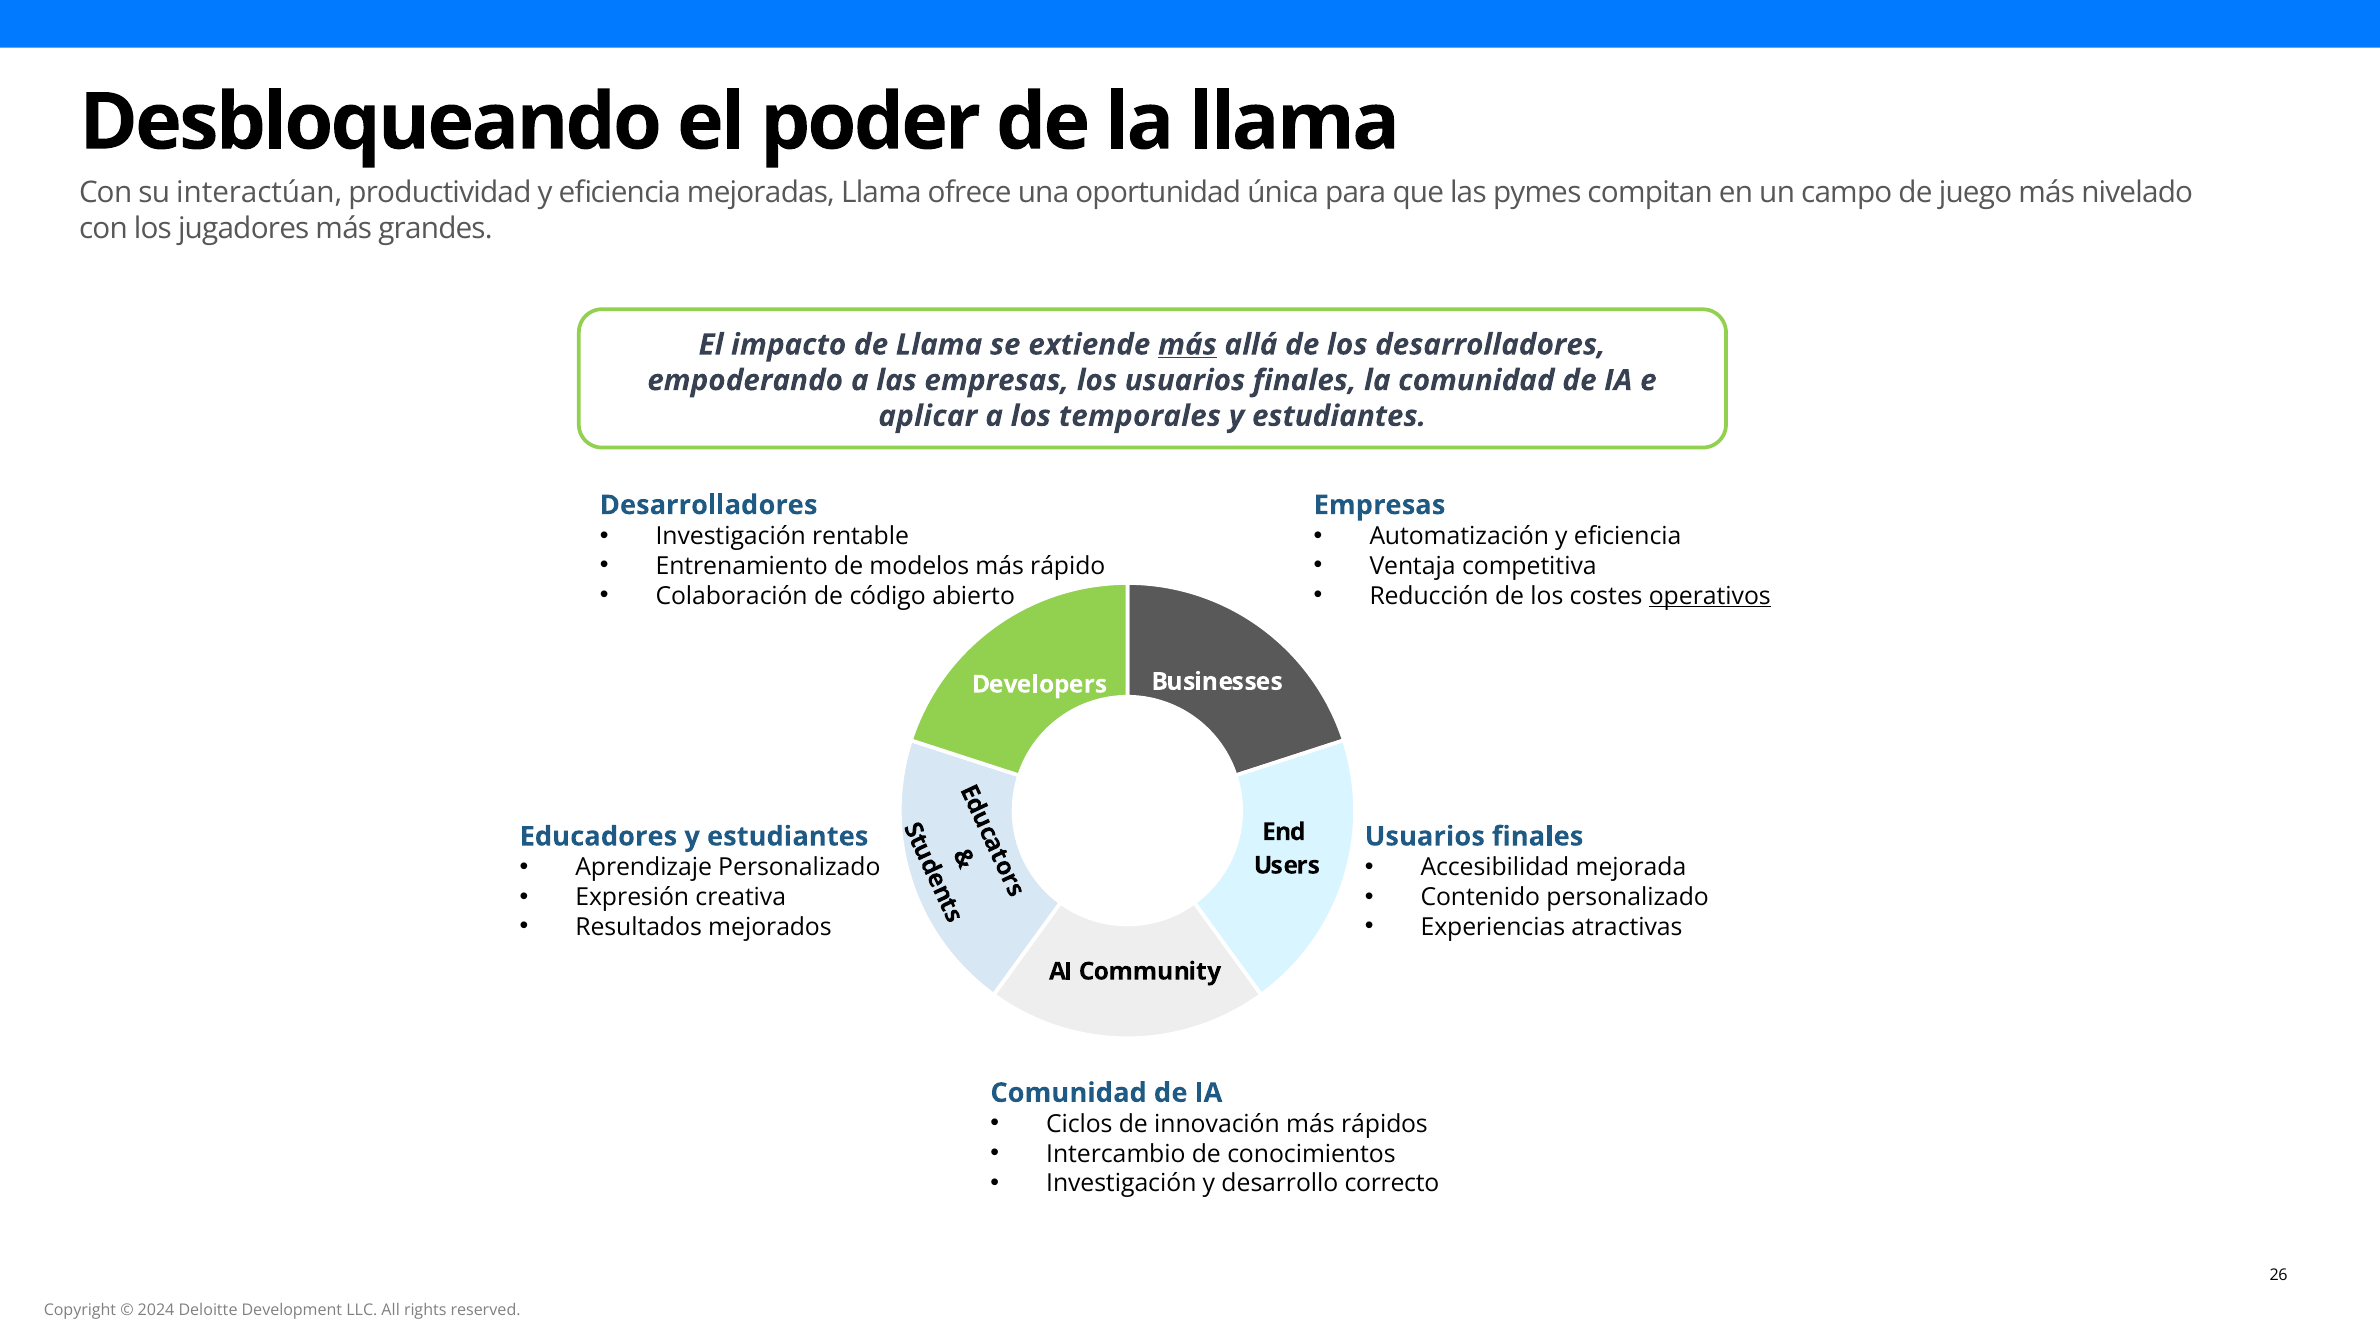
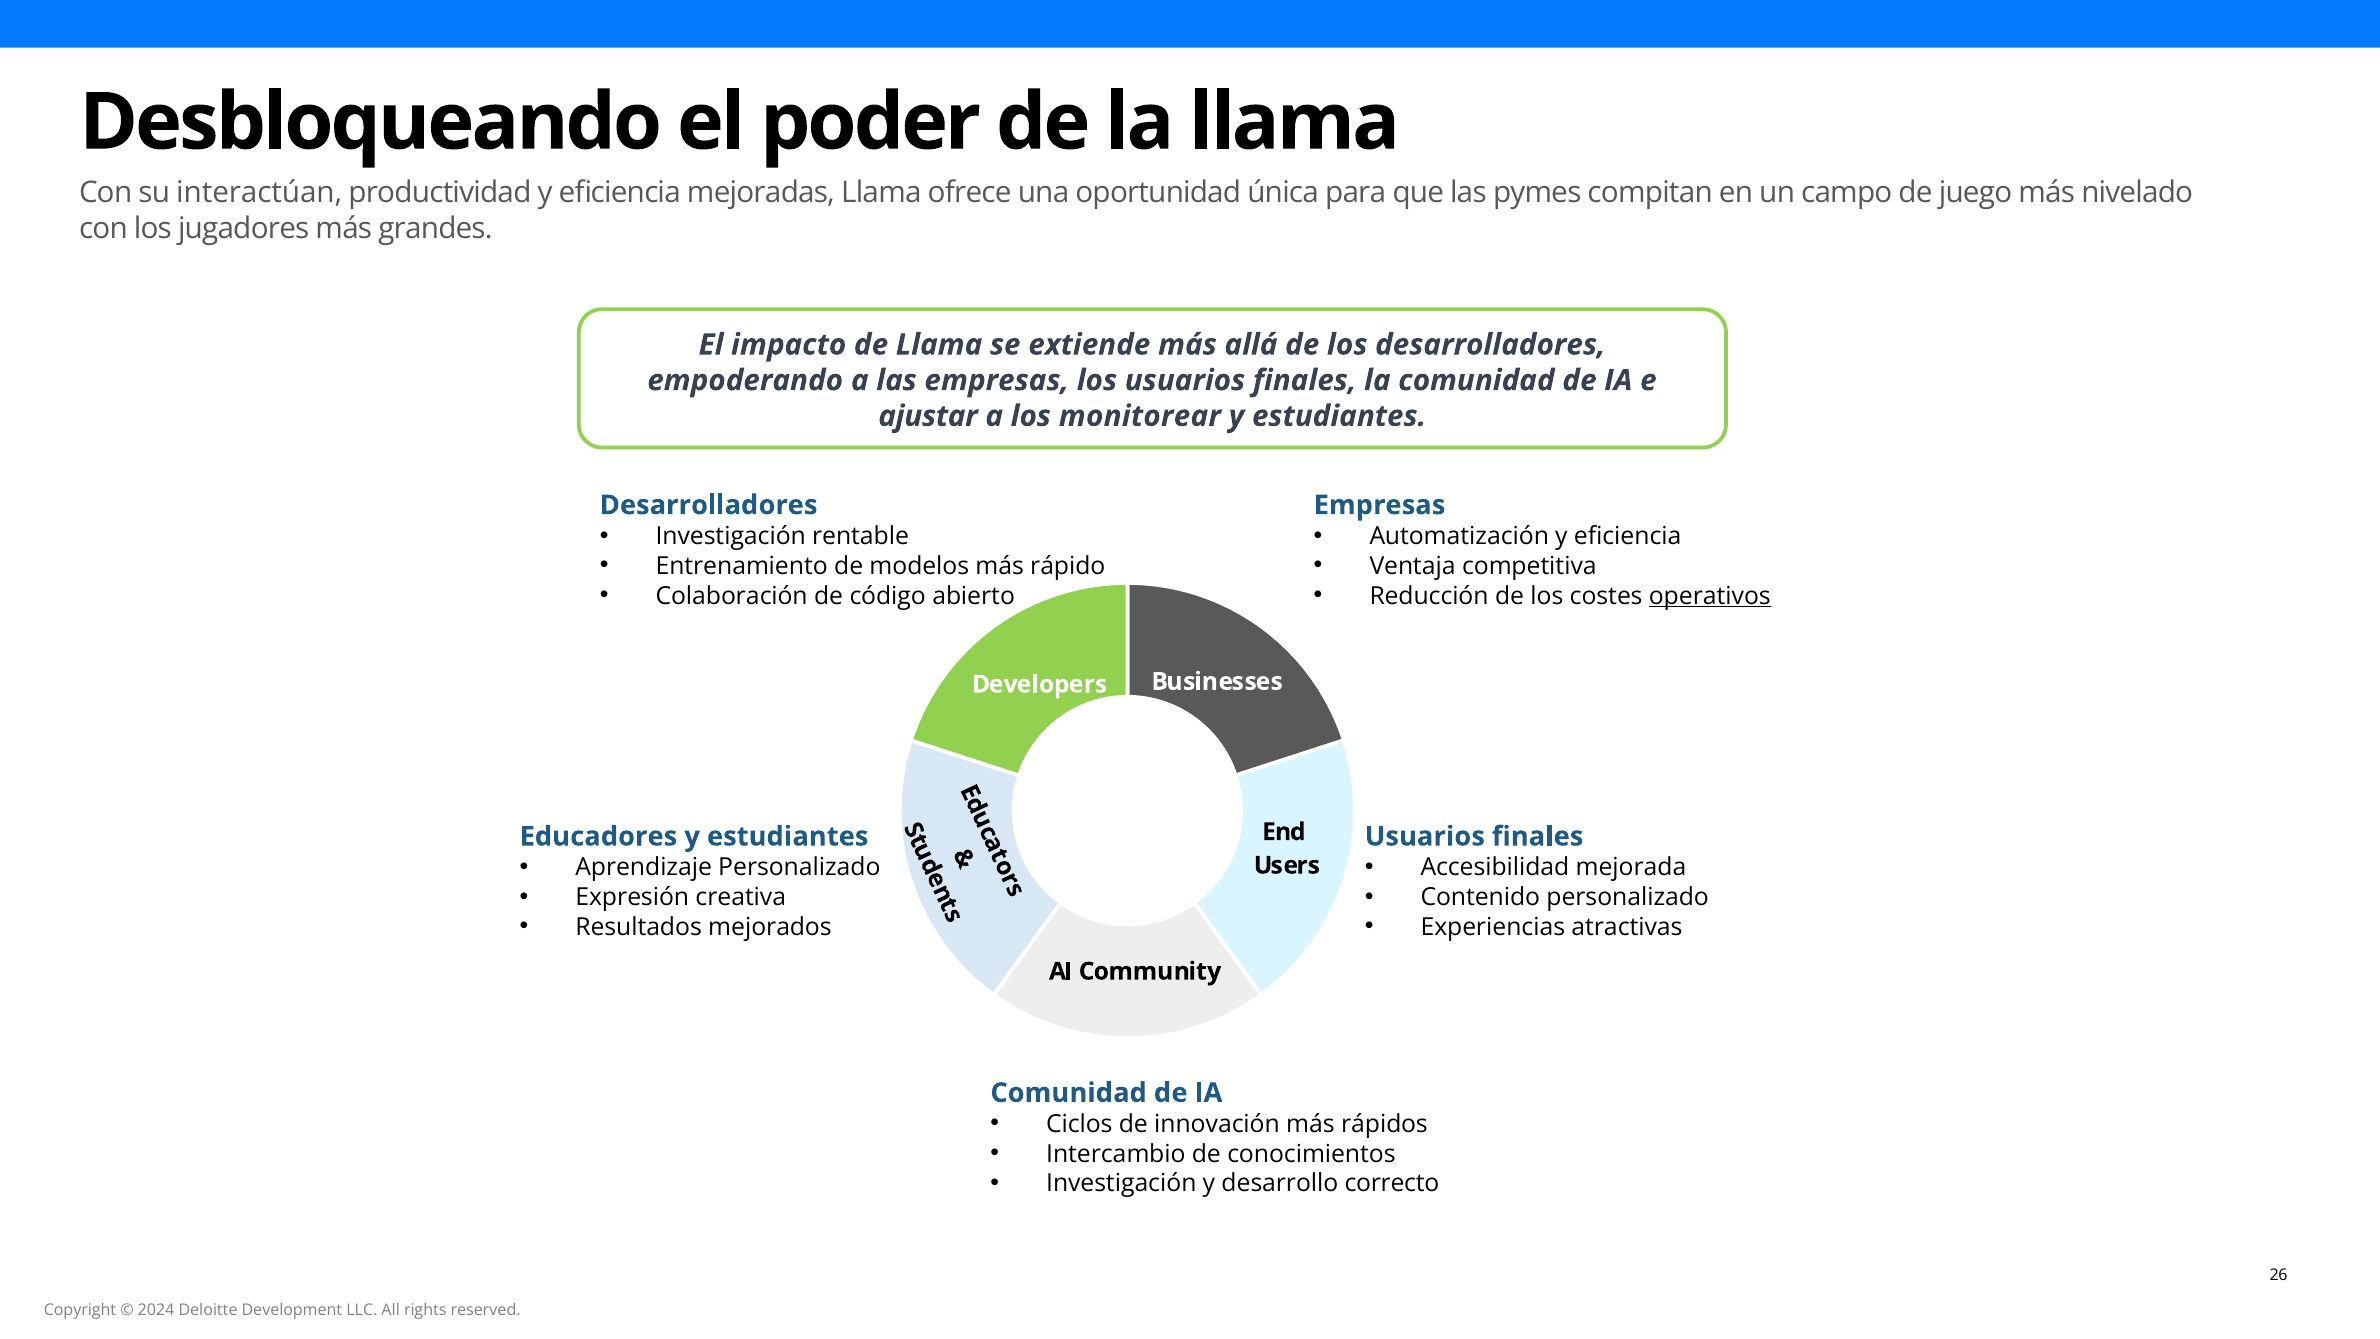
más at (1187, 345) underline: present -> none
aplicar: aplicar -> ajustar
temporales: temporales -> monitorear
